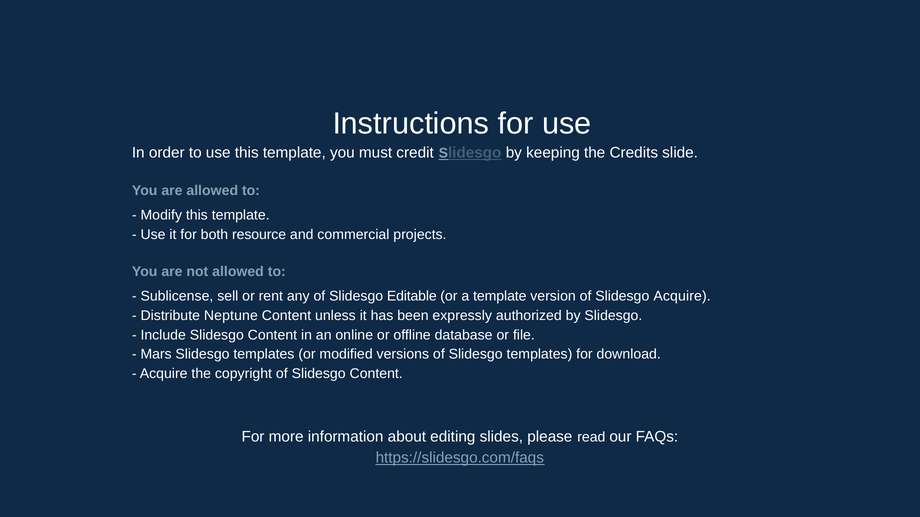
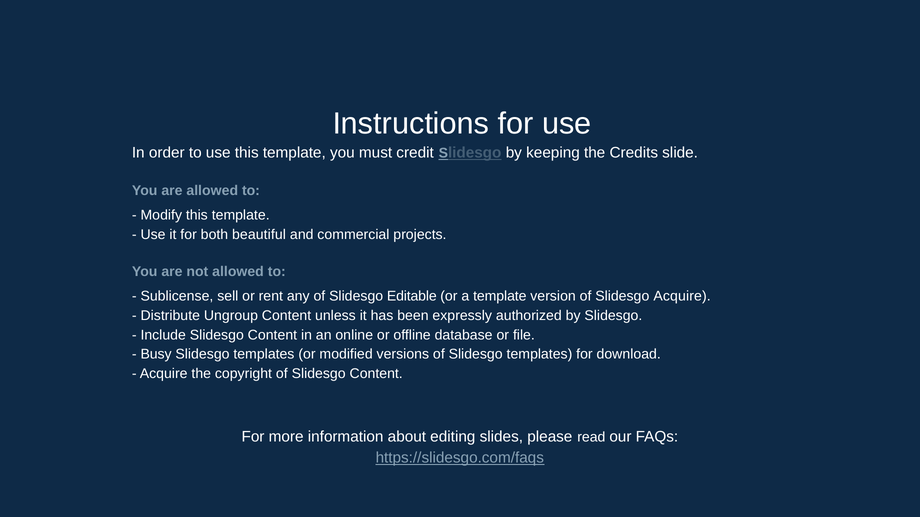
resource: resource -> beautiful
Neptune: Neptune -> Ungroup
Mars: Mars -> Busy
